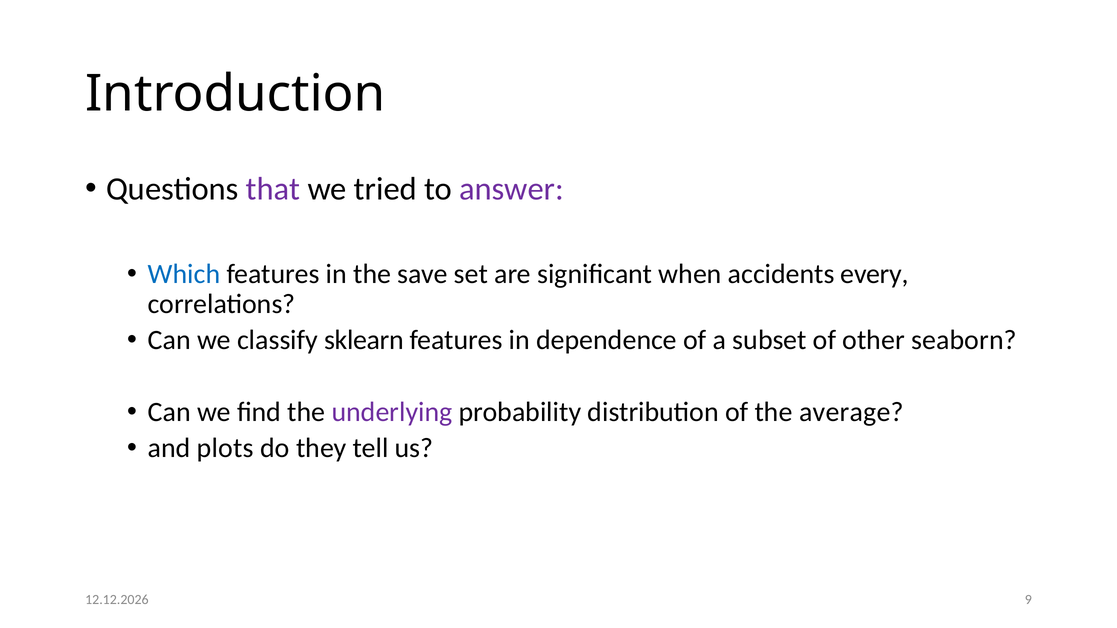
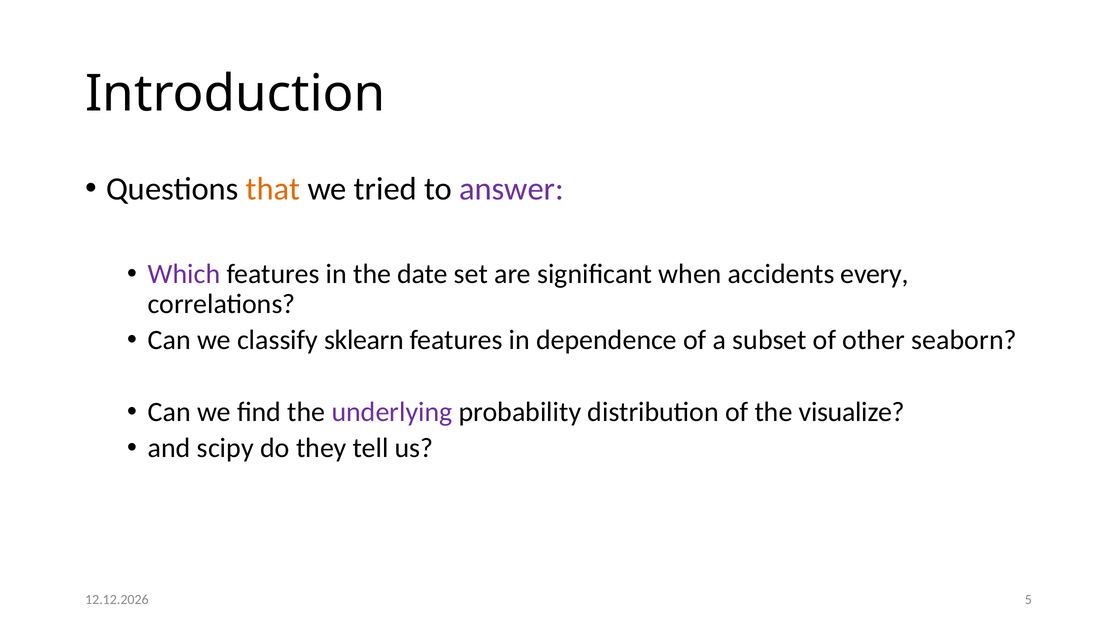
that colour: purple -> orange
Which colour: blue -> purple
save: save -> date
average: average -> visualize
plots: plots -> scipy
9: 9 -> 5
